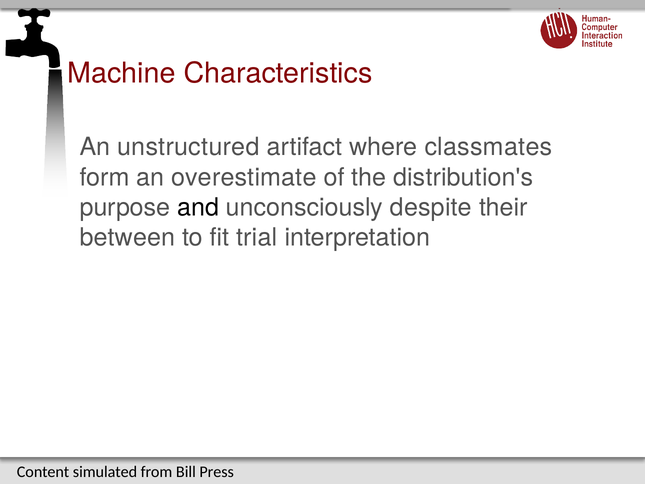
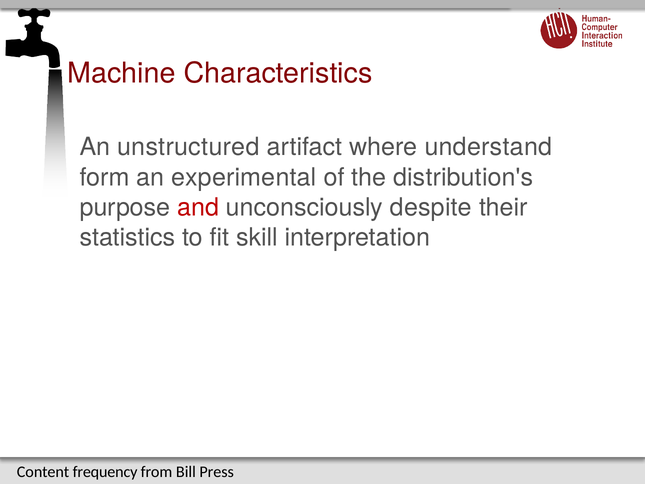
classmates: classmates -> understand
overestimate: overestimate -> experimental
and colour: black -> red
between: between -> statistics
trial: trial -> skill
simulated: simulated -> frequency
